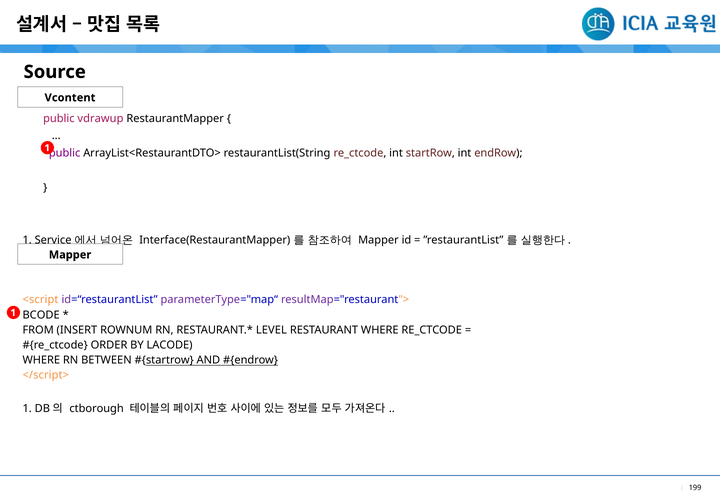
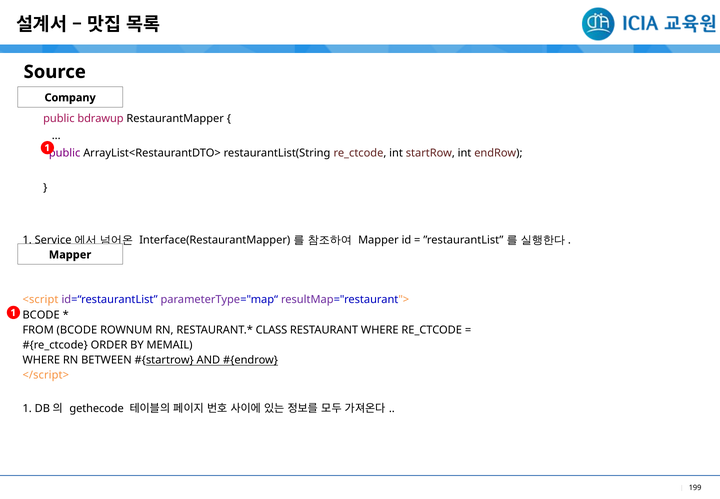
Vcontent: Vcontent -> Company
vdrawup: vdrawup -> bdrawup
FROM INSERT: INSERT -> BCODE
LEVEL: LEVEL -> CLASS
LACODE: LACODE -> MEMAIL
ctborough: ctborough -> gethecode
